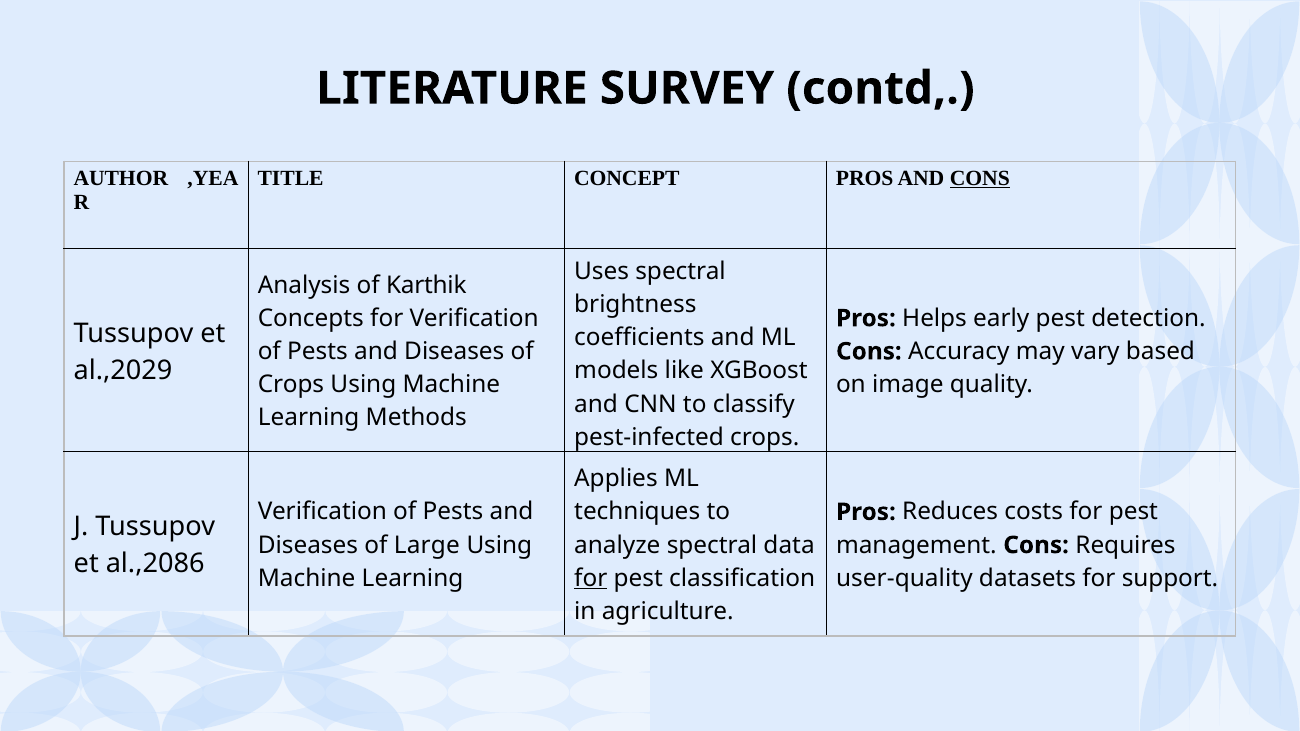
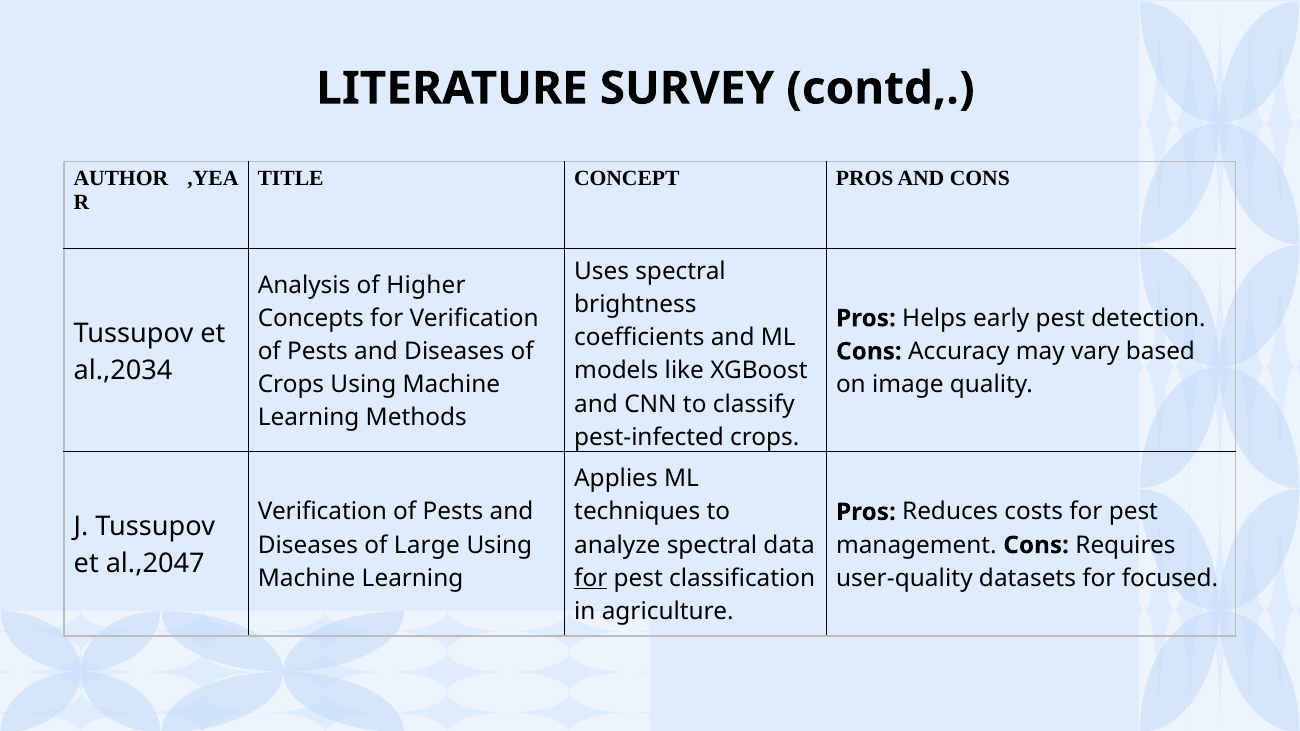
CONS at (980, 178) underline: present -> none
Karthik: Karthik -> Higher
al.,2029: al.,2029 -> al.,2034
al.,2086: al.,2086 -> al.,2047
support: support -> focused
